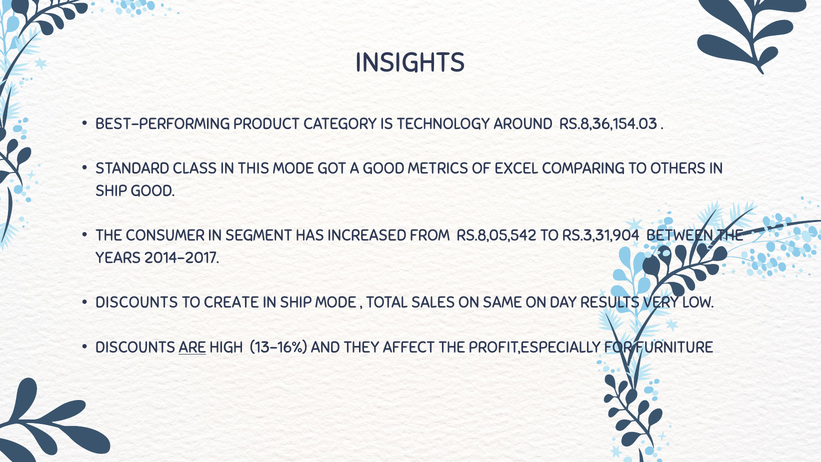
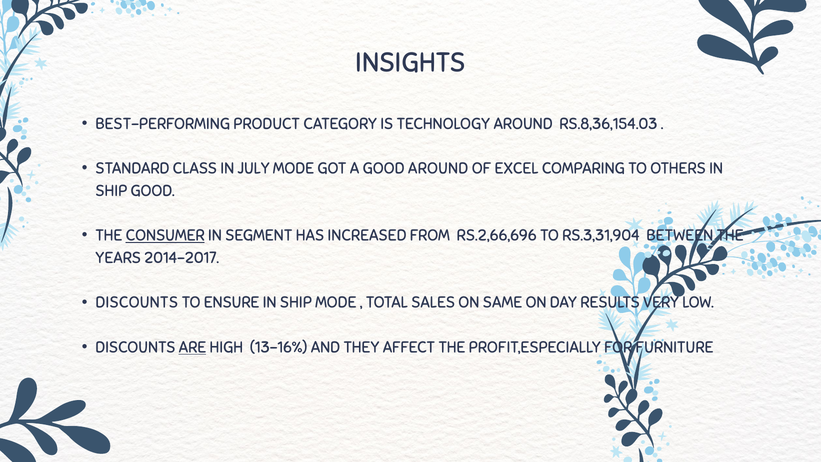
THIS: THIS -> JULY
GOOD METRICS: METRICS -> AROUND
CONSUMER underline: none -> present
RS.8,05,542: RS.8,05,542 -> RS.2,66,696
CREATE: CREATE -> ENSURE
